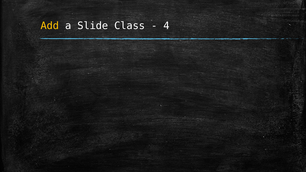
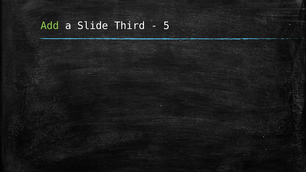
Add colour: yellow -> light green
Class: Class -> Third
4: 4 -> 5
